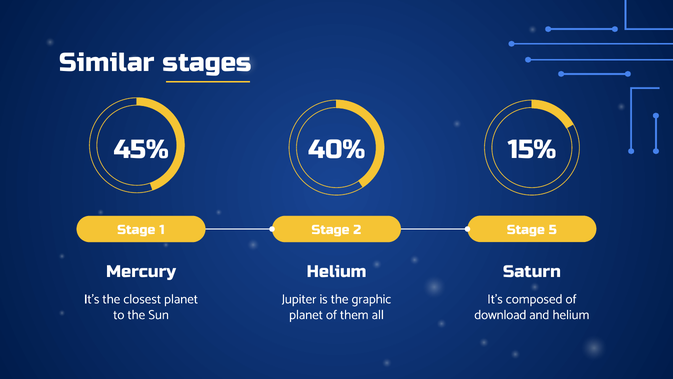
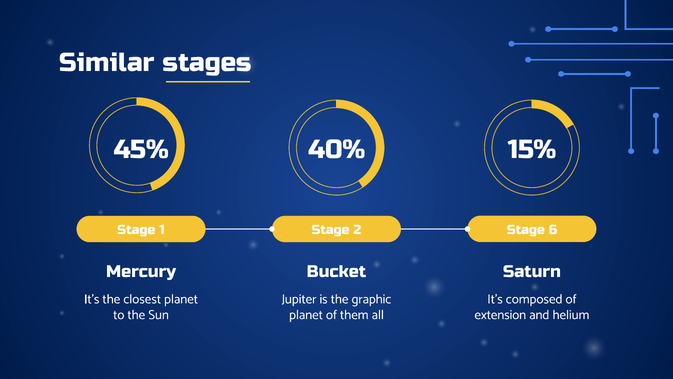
5: 5 -> 6
Helium at (337, 271): Helium -> Bucket
download: download -> extension
